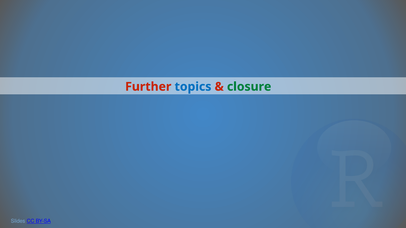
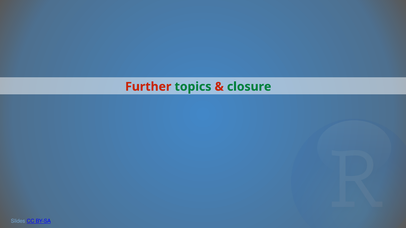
topics colour: blue -> green
